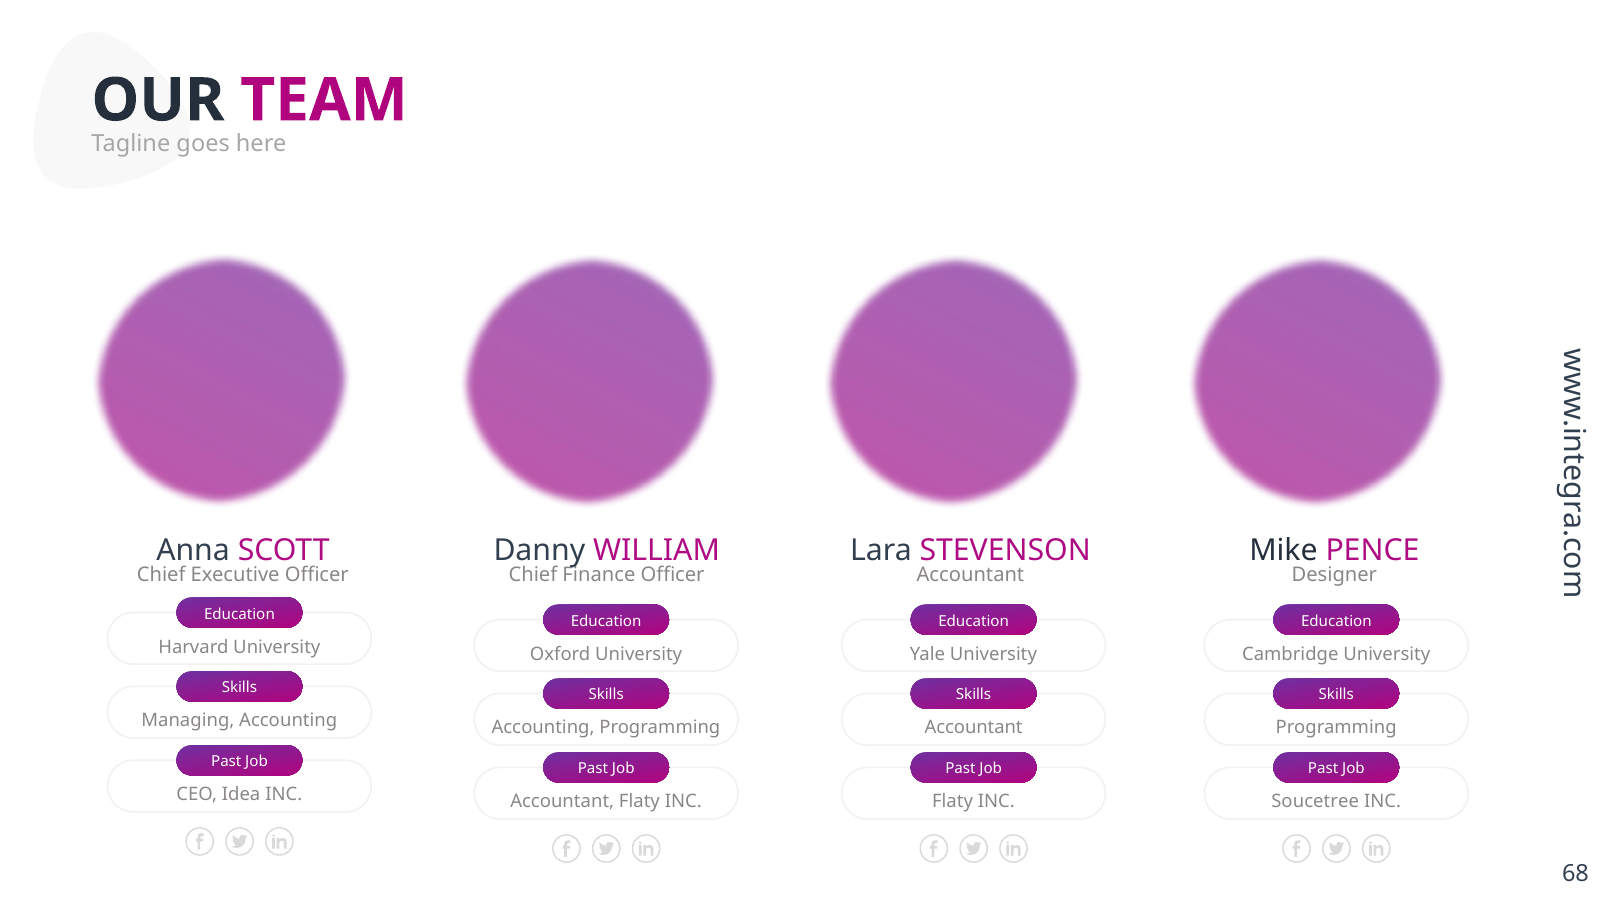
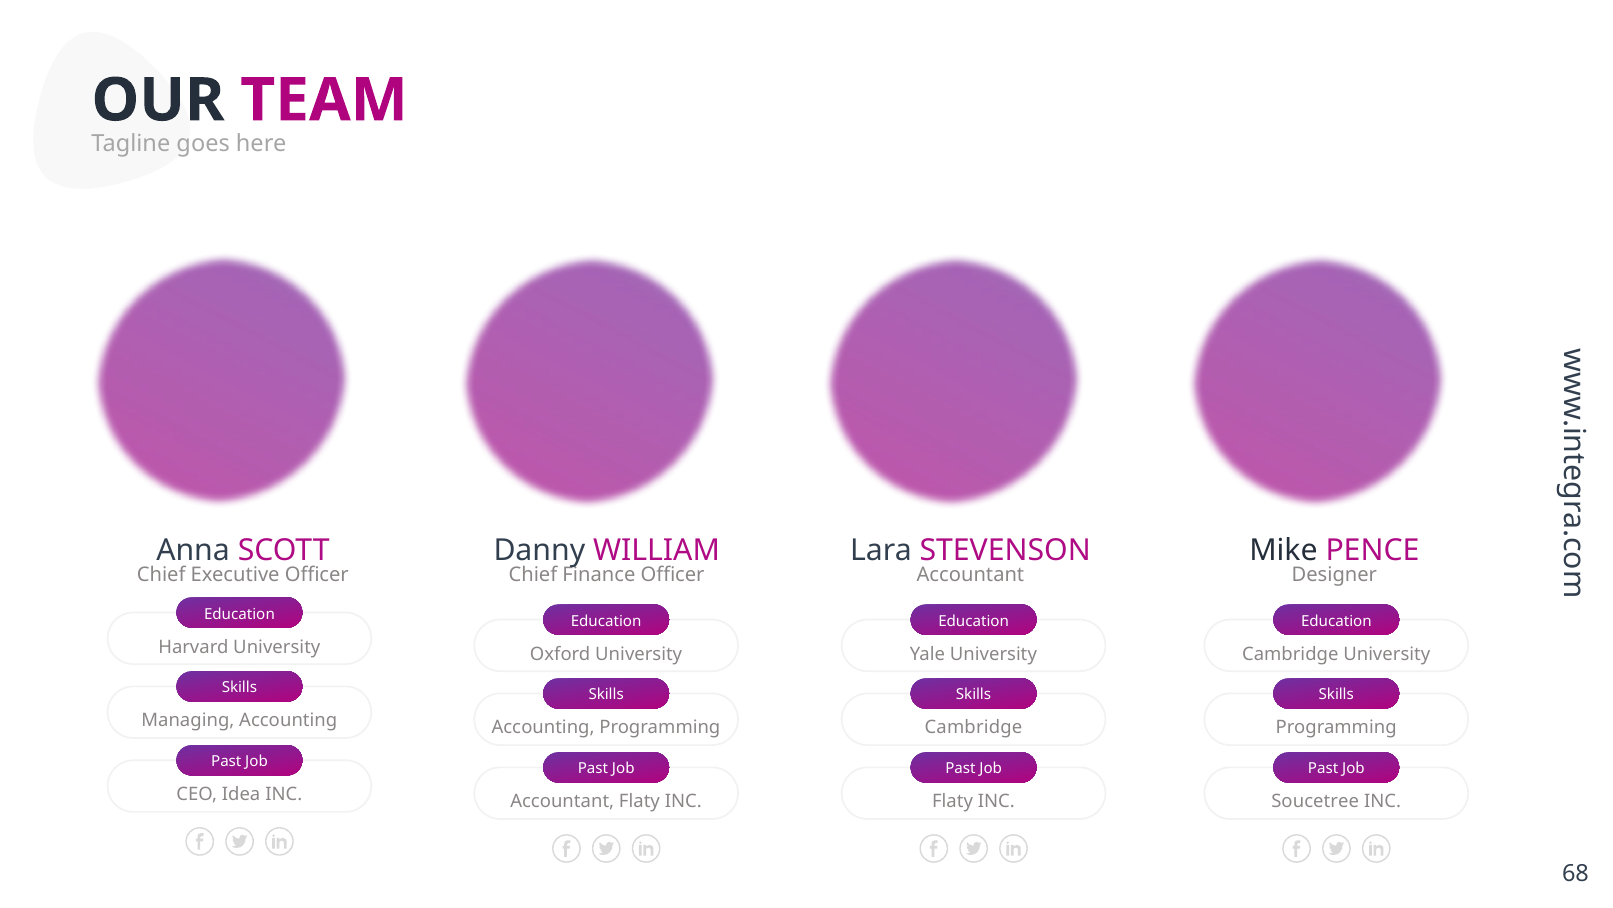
Accountant at (974, 727): Accountant -> Cambridge
